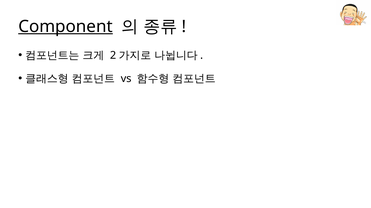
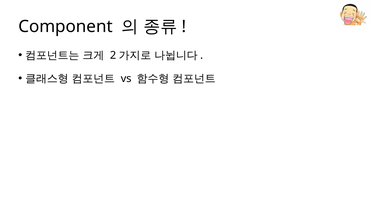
Component underline: present -> none
